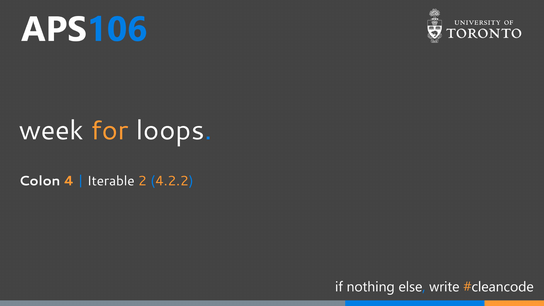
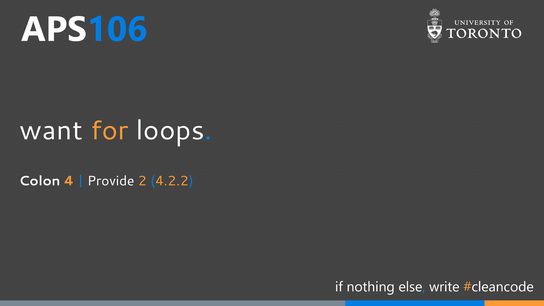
week: week -> want
Iterable: Iterable -> Provide
